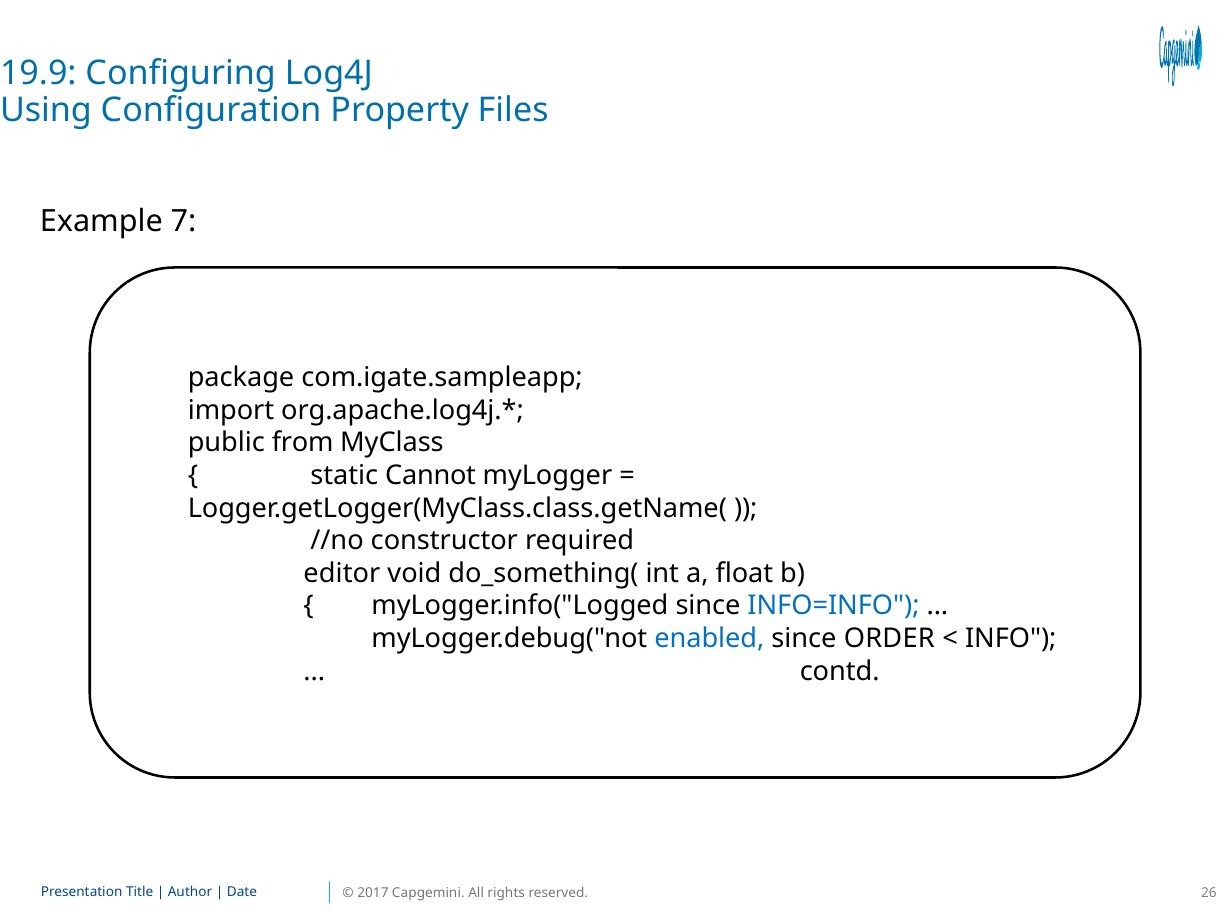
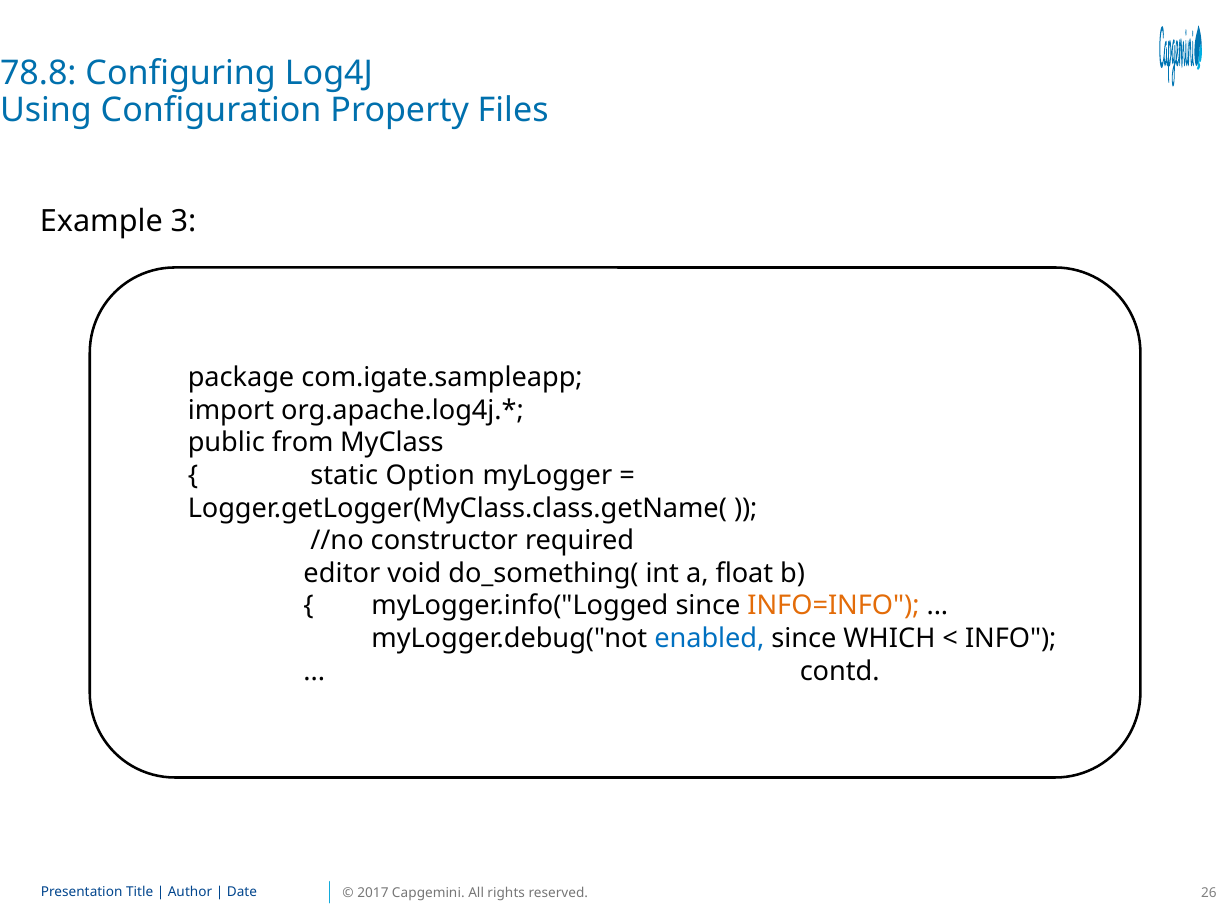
19.9: 19.9 -> 78.8
7: 7 -> 3
Cannot: Cannot -> Option
INFO=INFO colour: blue -> orange
ORDER: ORDER -> WHICH
